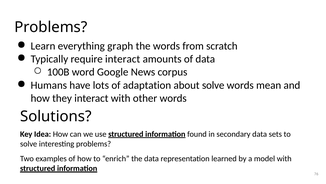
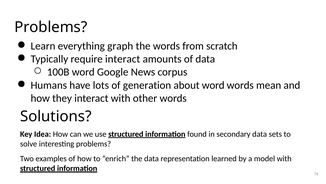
adaptation: adaptation -> generation
about solve: solve -> word
